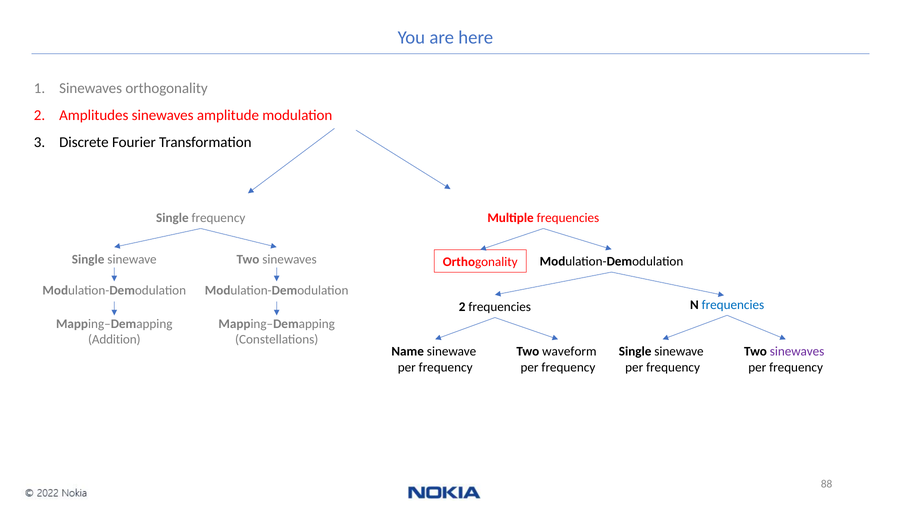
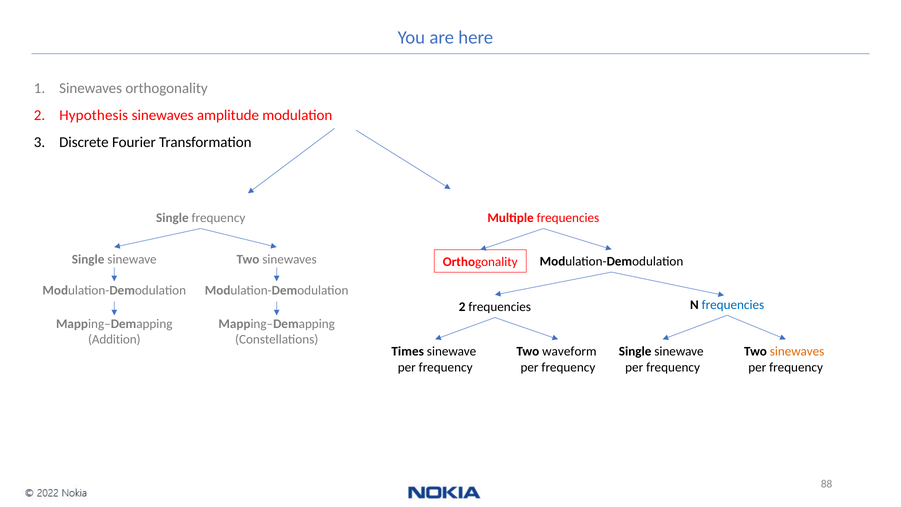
Amplitudes: Amplitudes -> Hypothesis
Name: Name -> Times
sinewaves at (797, 351) colour: purple -> orange
